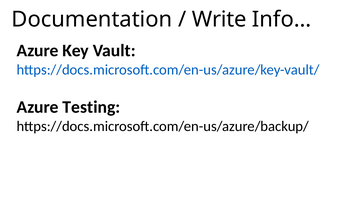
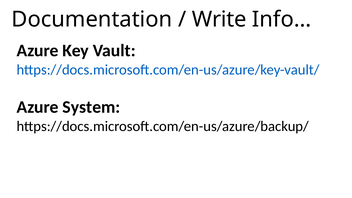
Testing: Testing -> System
